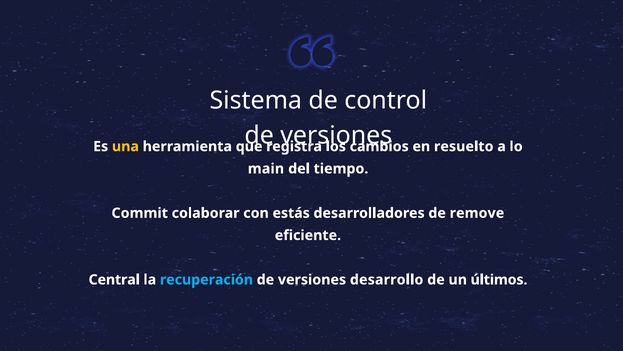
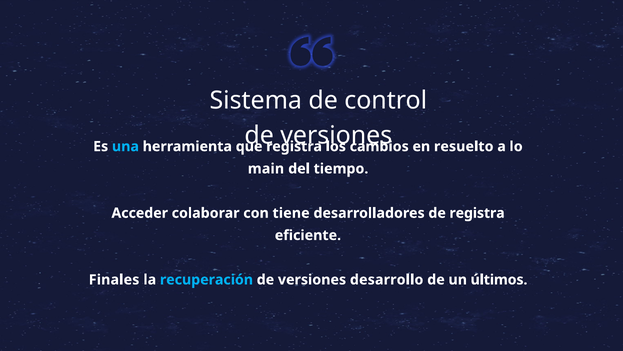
una colour: yellow -> light blue
Commit: Commit -> Acceder
estás: estás -> tiene
de remove: remove -> registra
Central: Central -> Finales
